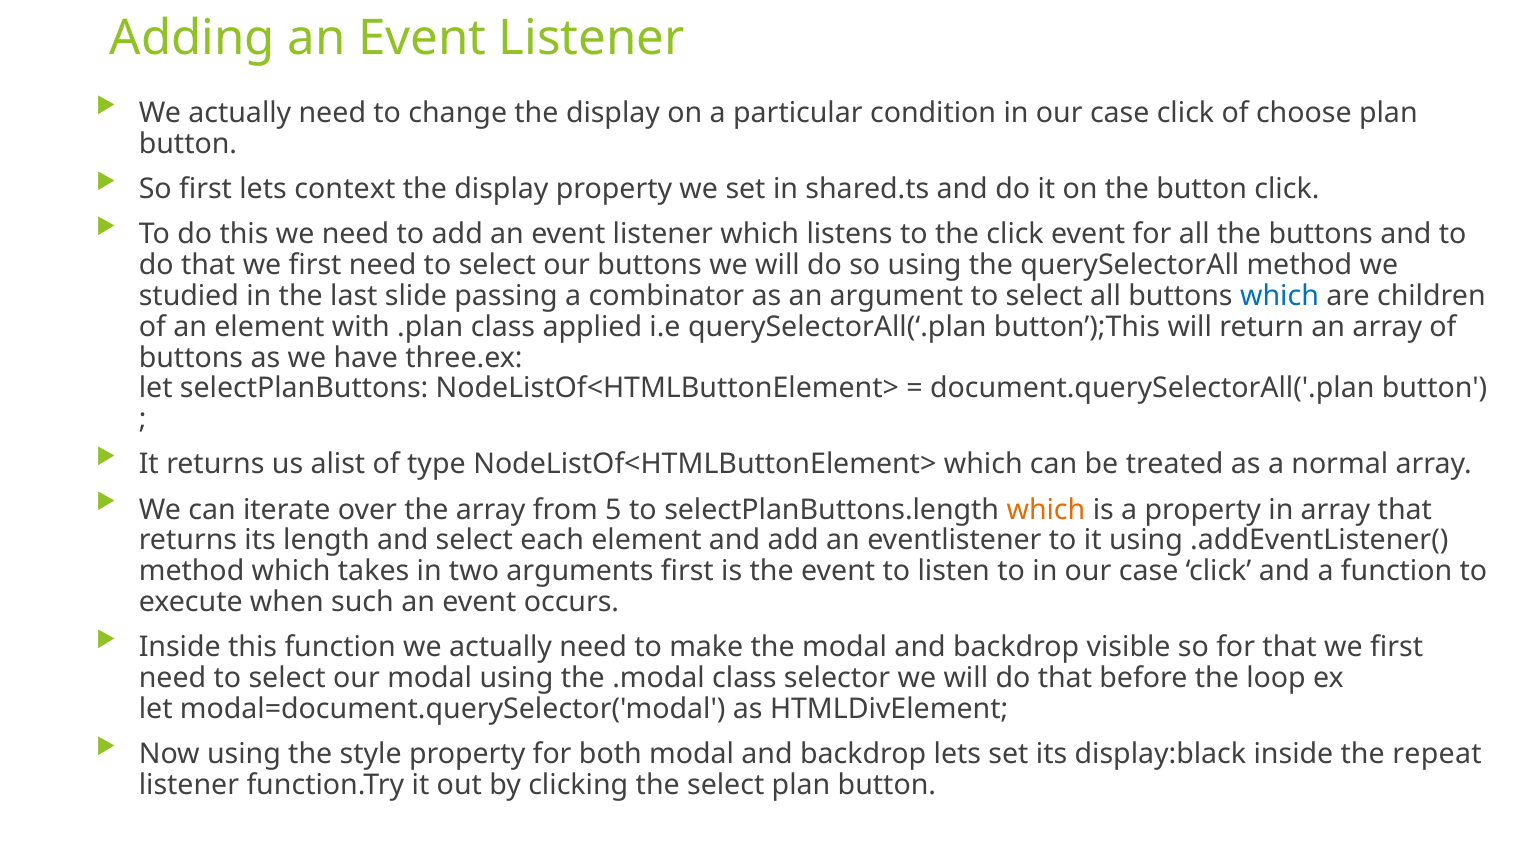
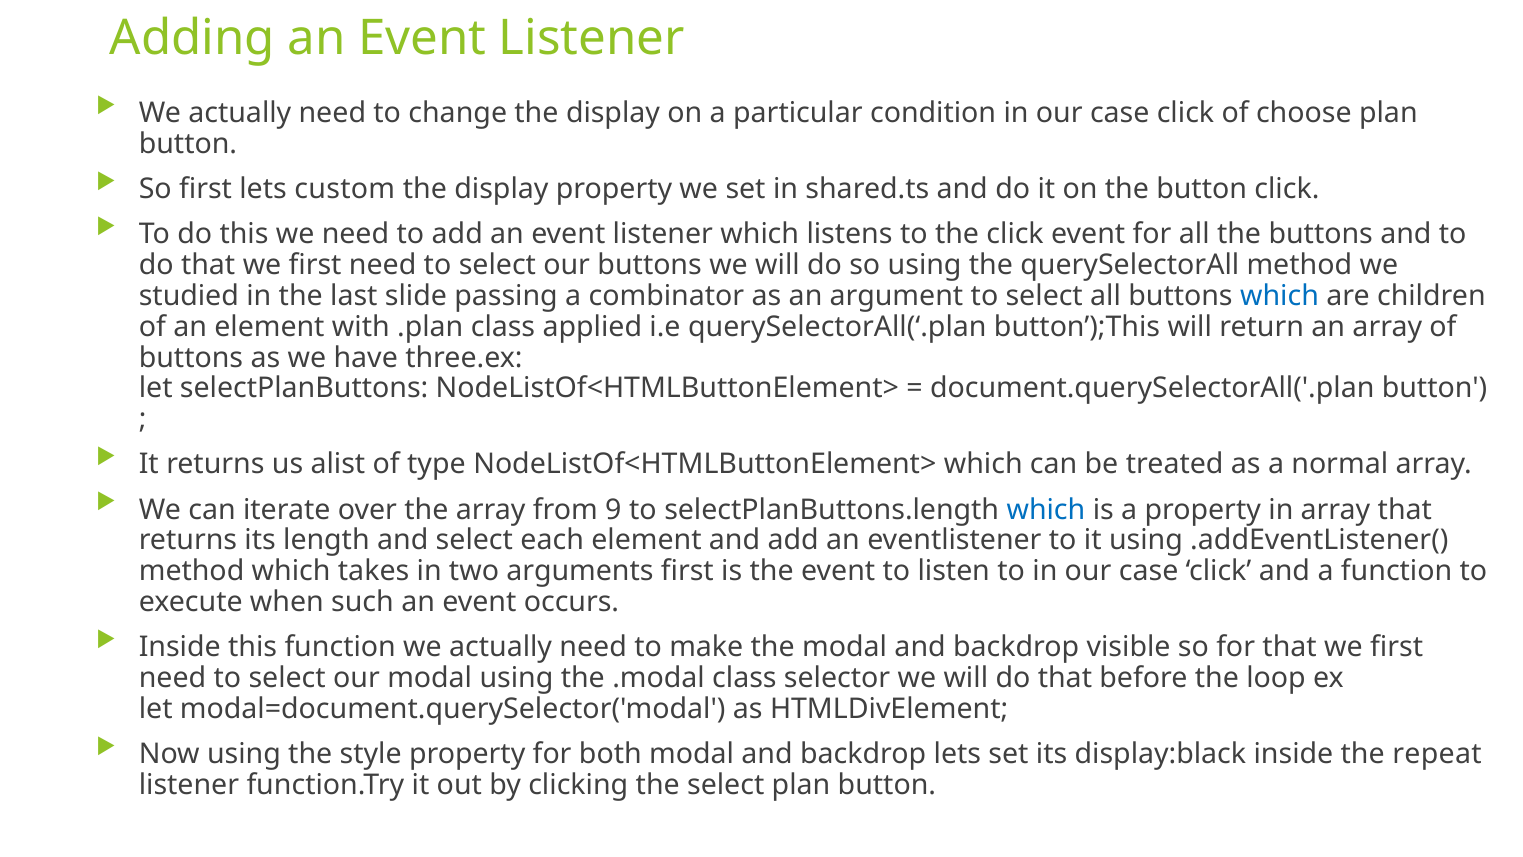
context: context -> custom
5: 5 -> 9
which at (1046, 509) colour: orange -> blue
